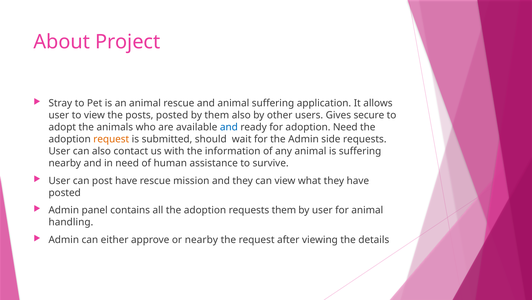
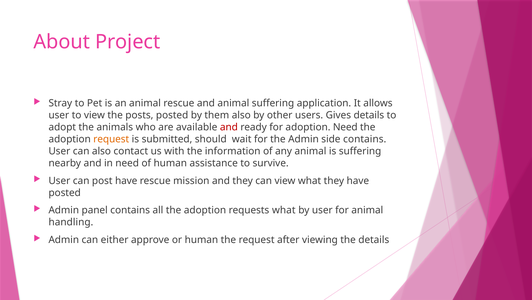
Gives secure: secure -> details
and at (229, 127) colour: blue -> red
side requests: requests -> contains
requests them: them -> what
or nearby: nearby -> human
